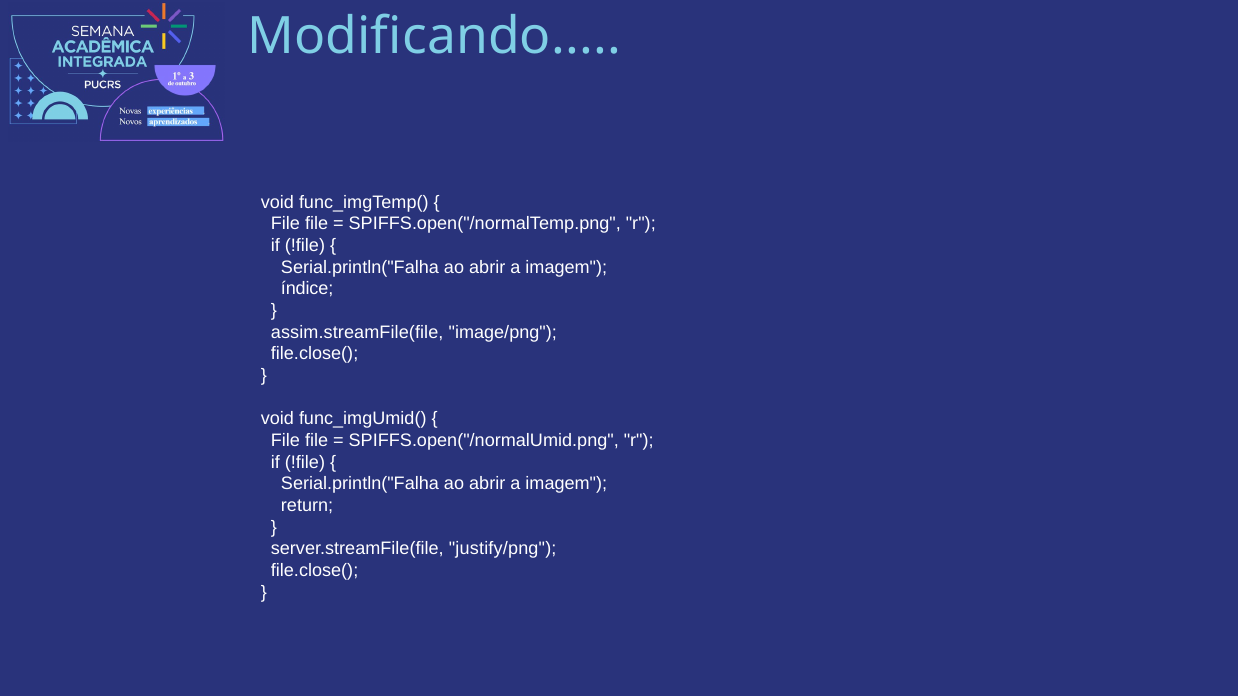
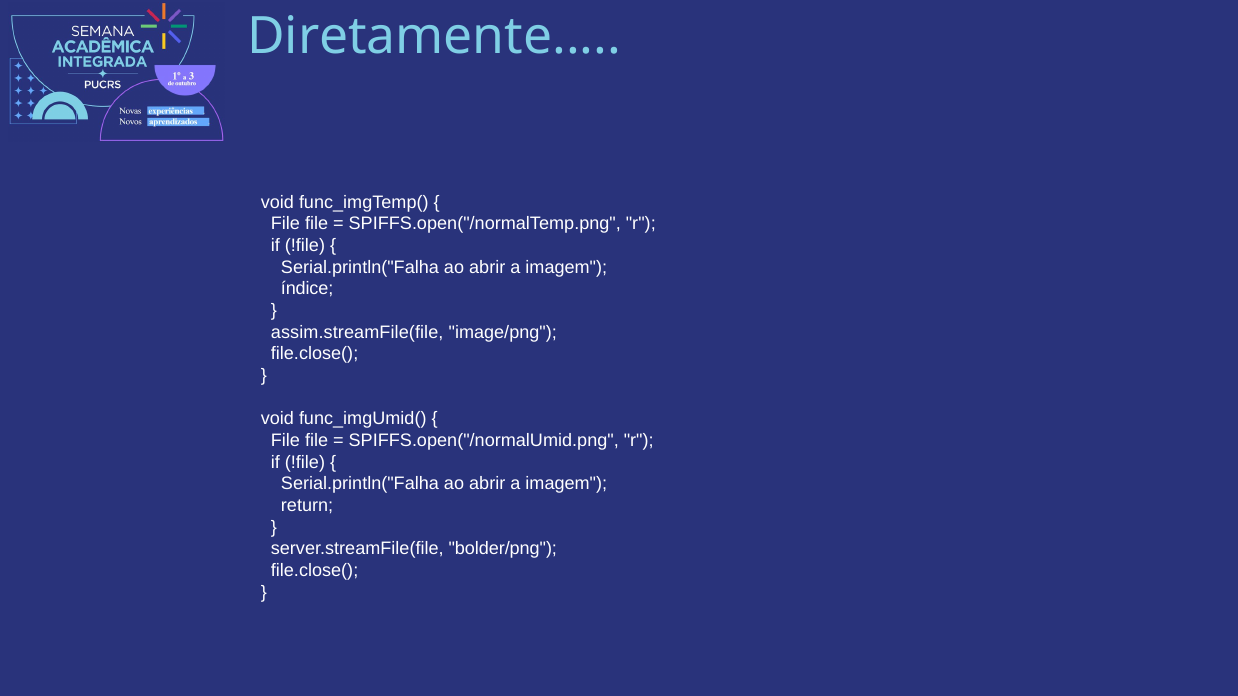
Modificando: Modificando -> Diretamente
justify/png: justify/png -> bolder/png
